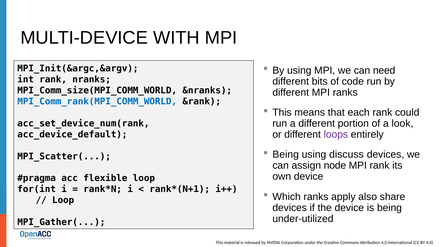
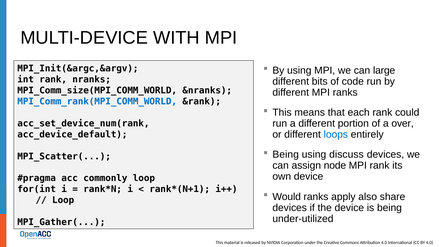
need: need -> large
look: look -> over
loops colour: purple -> blue
flexible: flexible -> commonly
Which: Which -> Would
